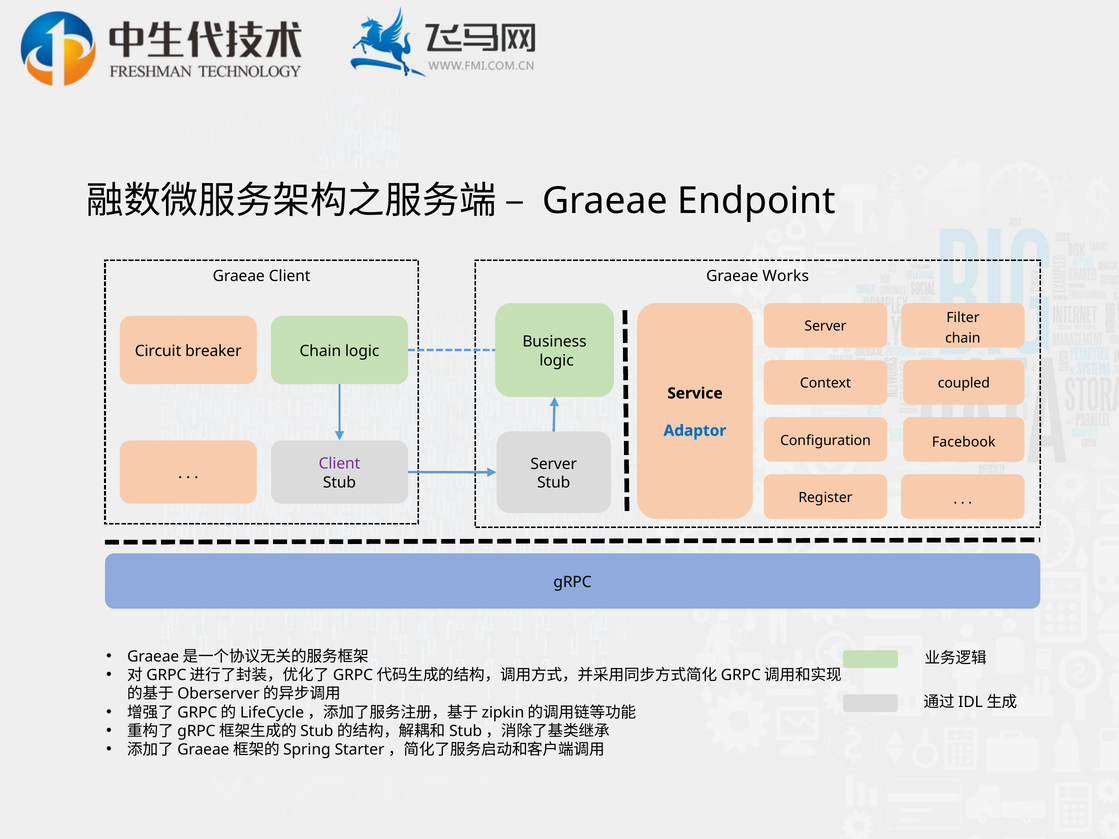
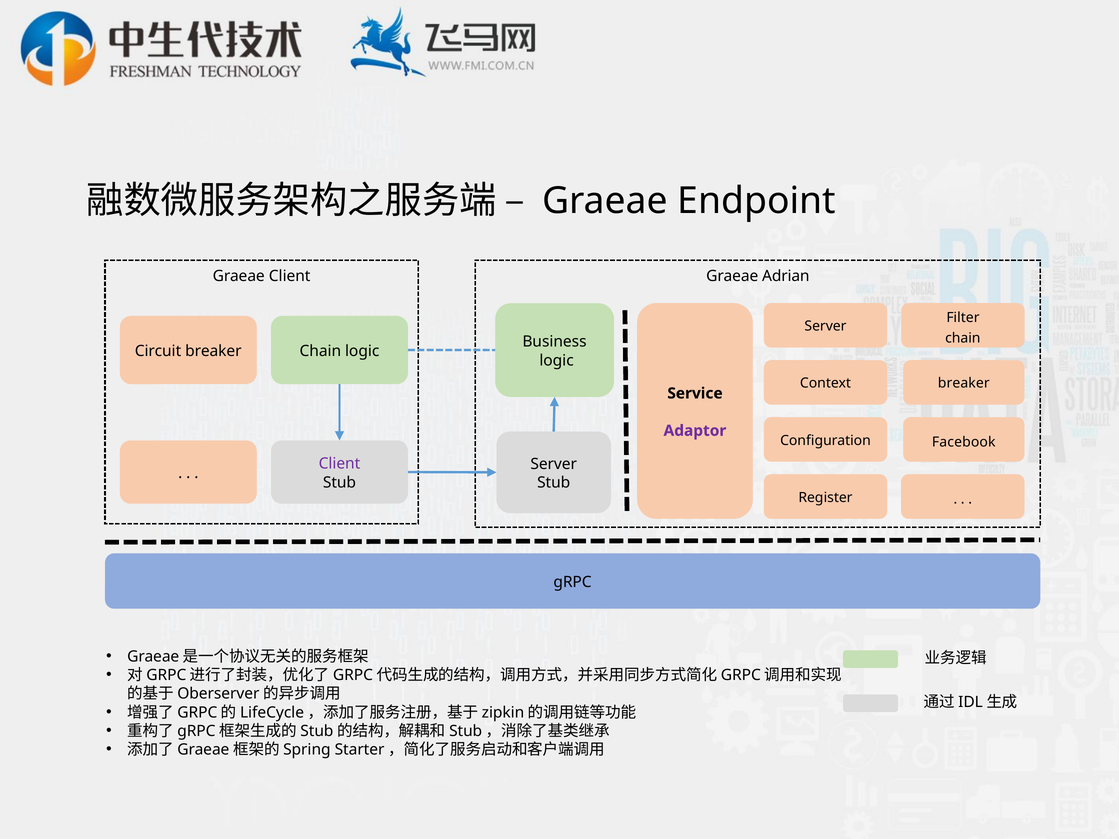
Works: Works -> Adrian
coupled at (964, 383): coupled -> breaker
Adaptor colour: blue -> purple
